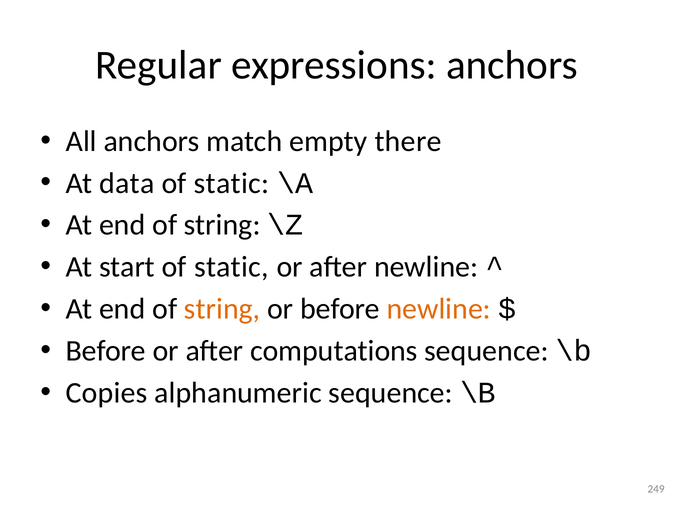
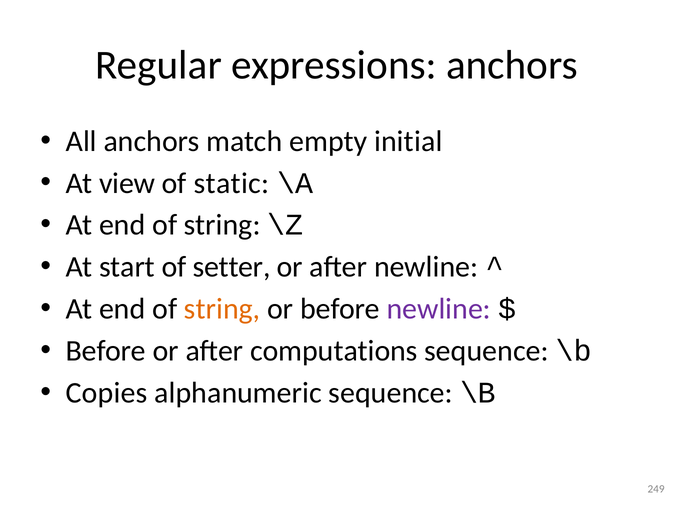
there: there -> initial
data: data -> view
start of static: static -> setter
newline at (439, 309) colour: orange -> purple
